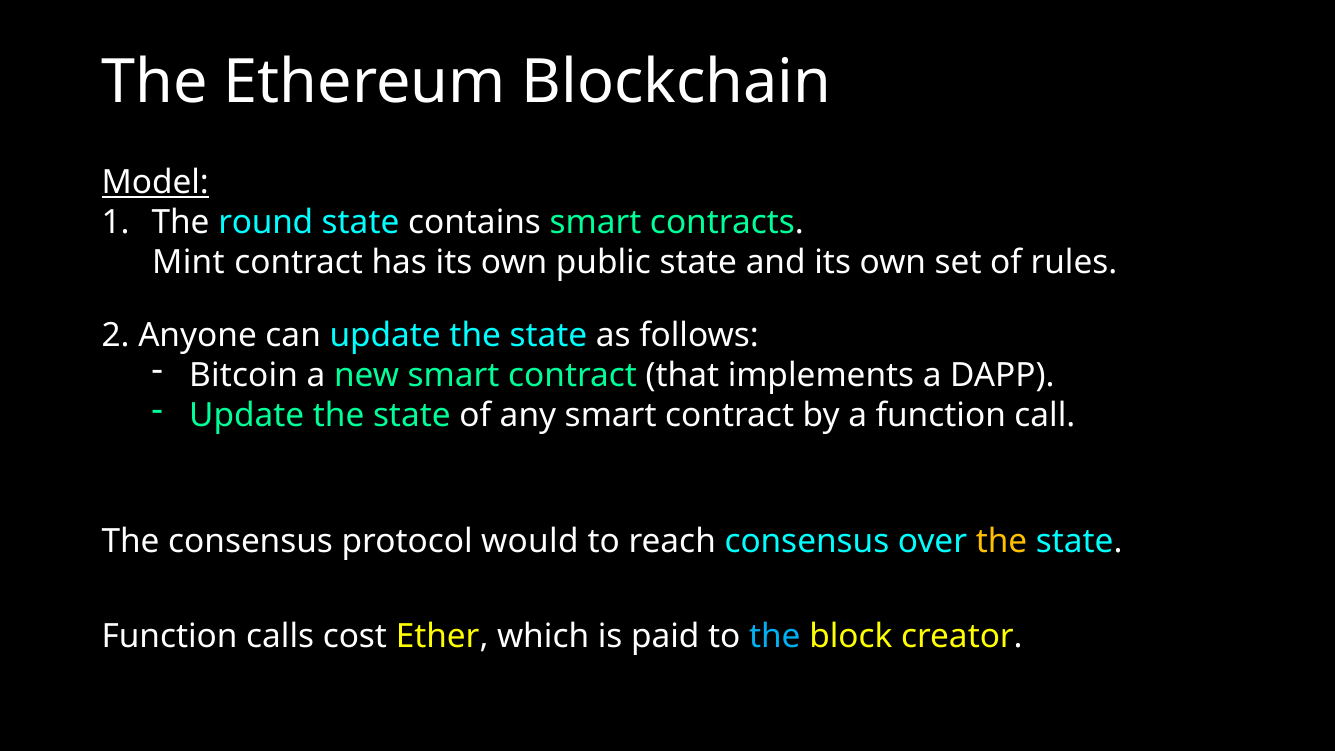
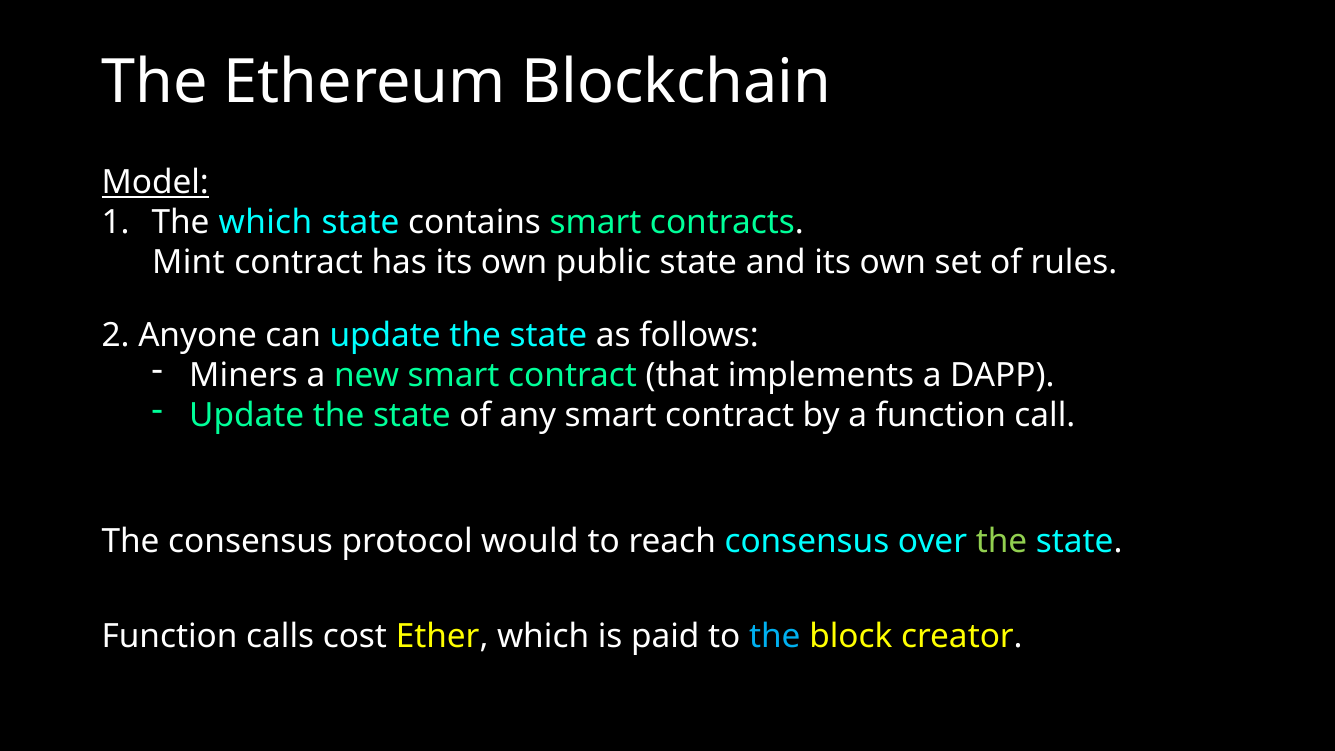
The round: round -> which
Bitcoin: Bitcoin -> Miners
the at (1001, 541) colour: yellow -> light green
